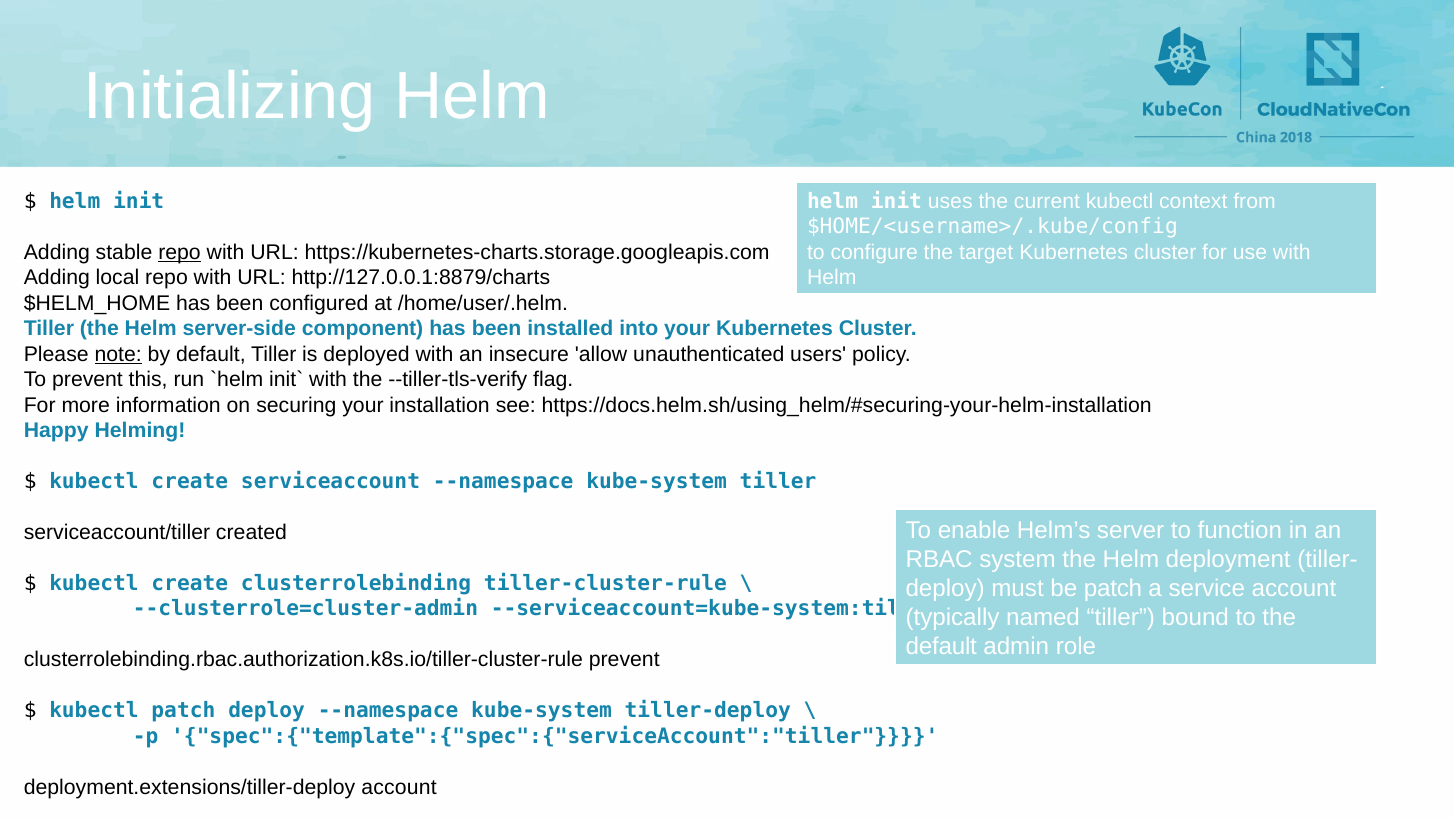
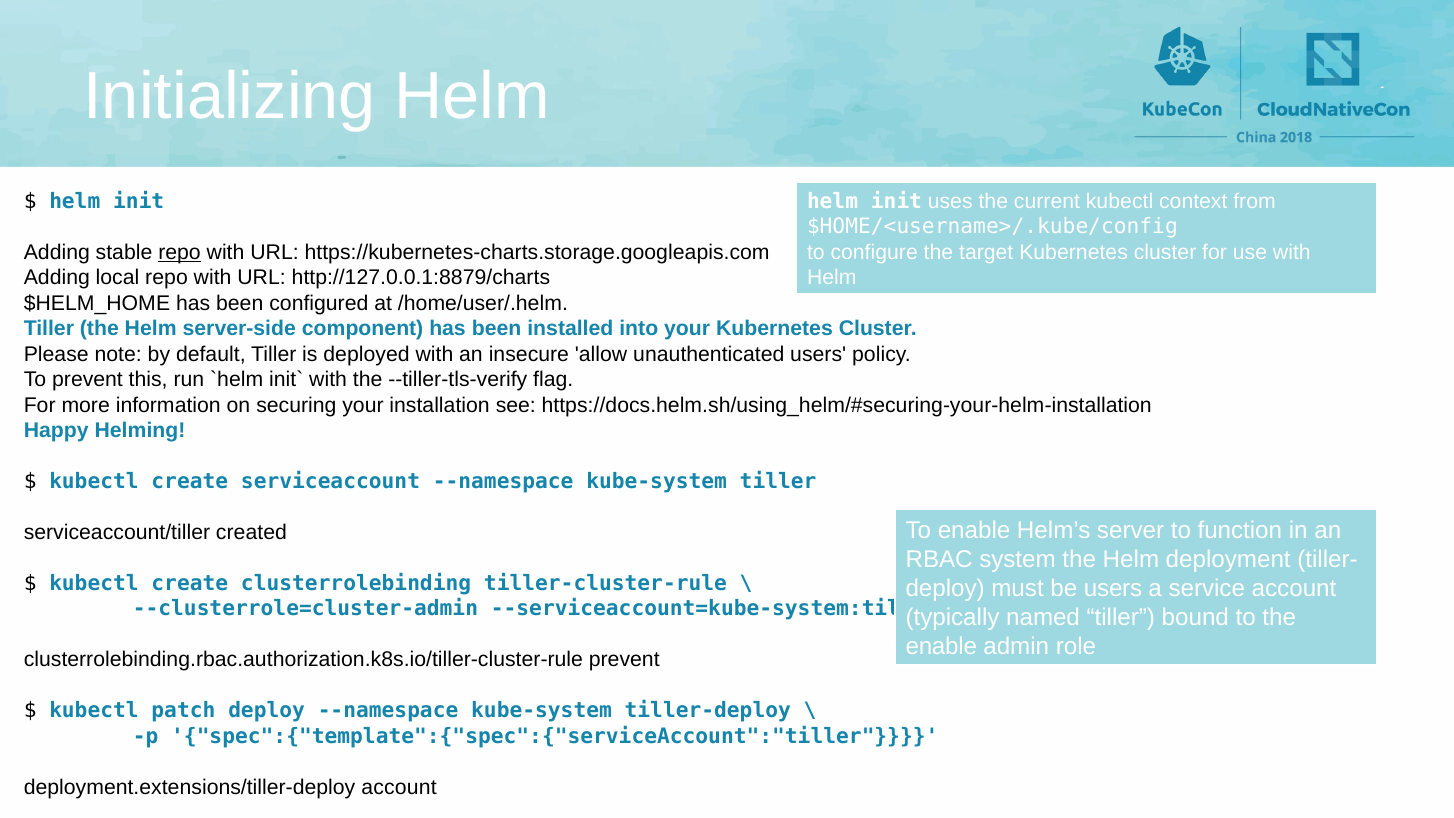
note underline: present -> none
be patch: patch -> users
default at (941, 647): default -> enable
